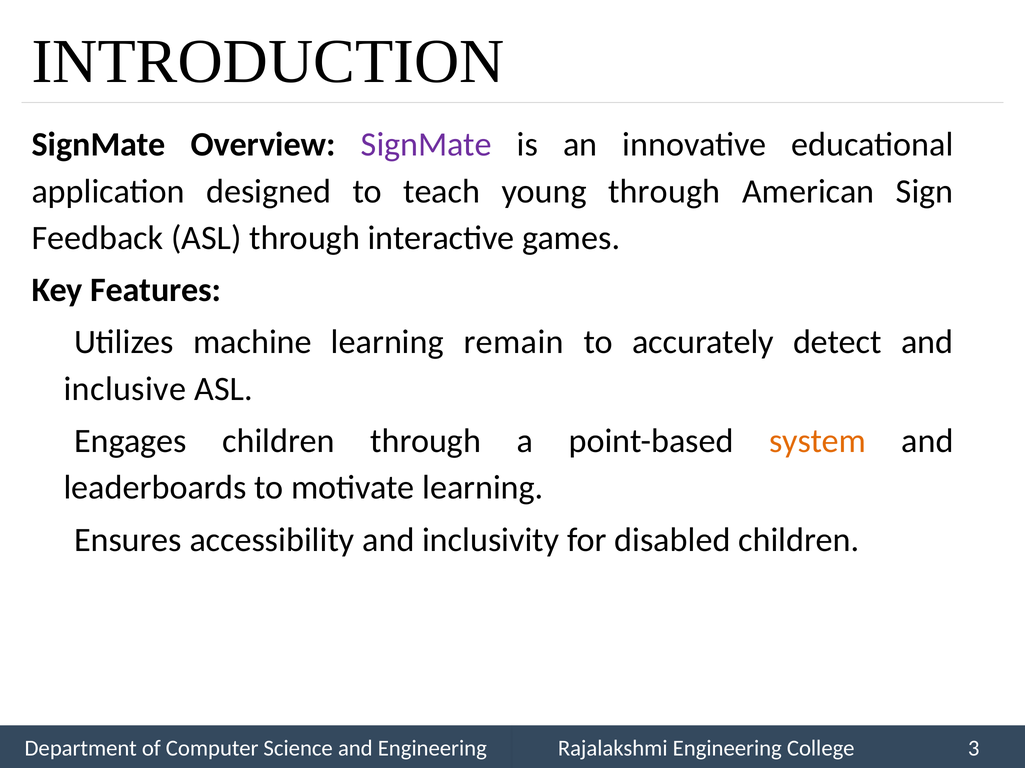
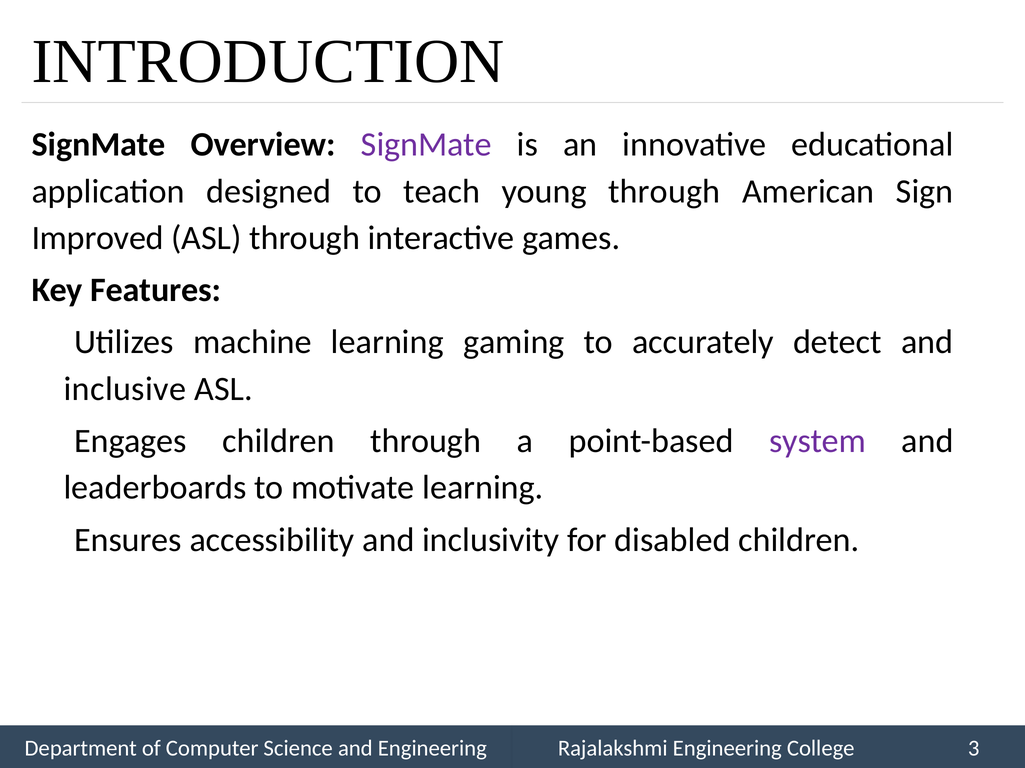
Feedback: Feedback -> Improved
remain: remain -> gaming
system colour: orange -> purple
